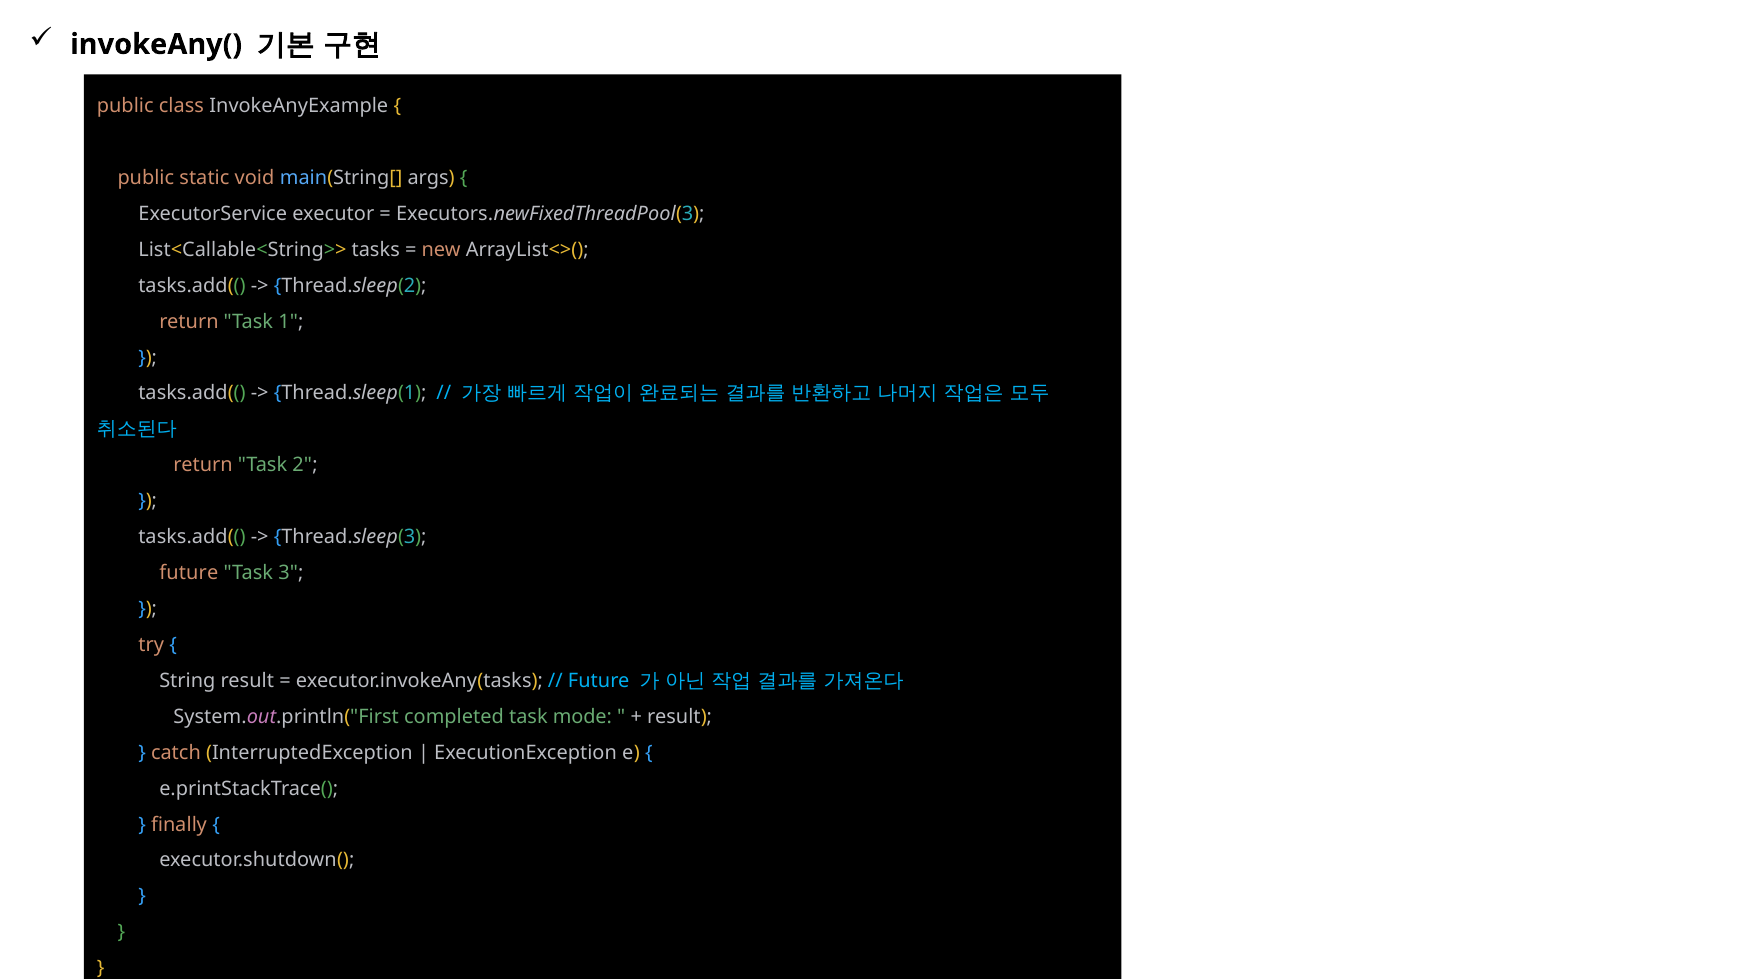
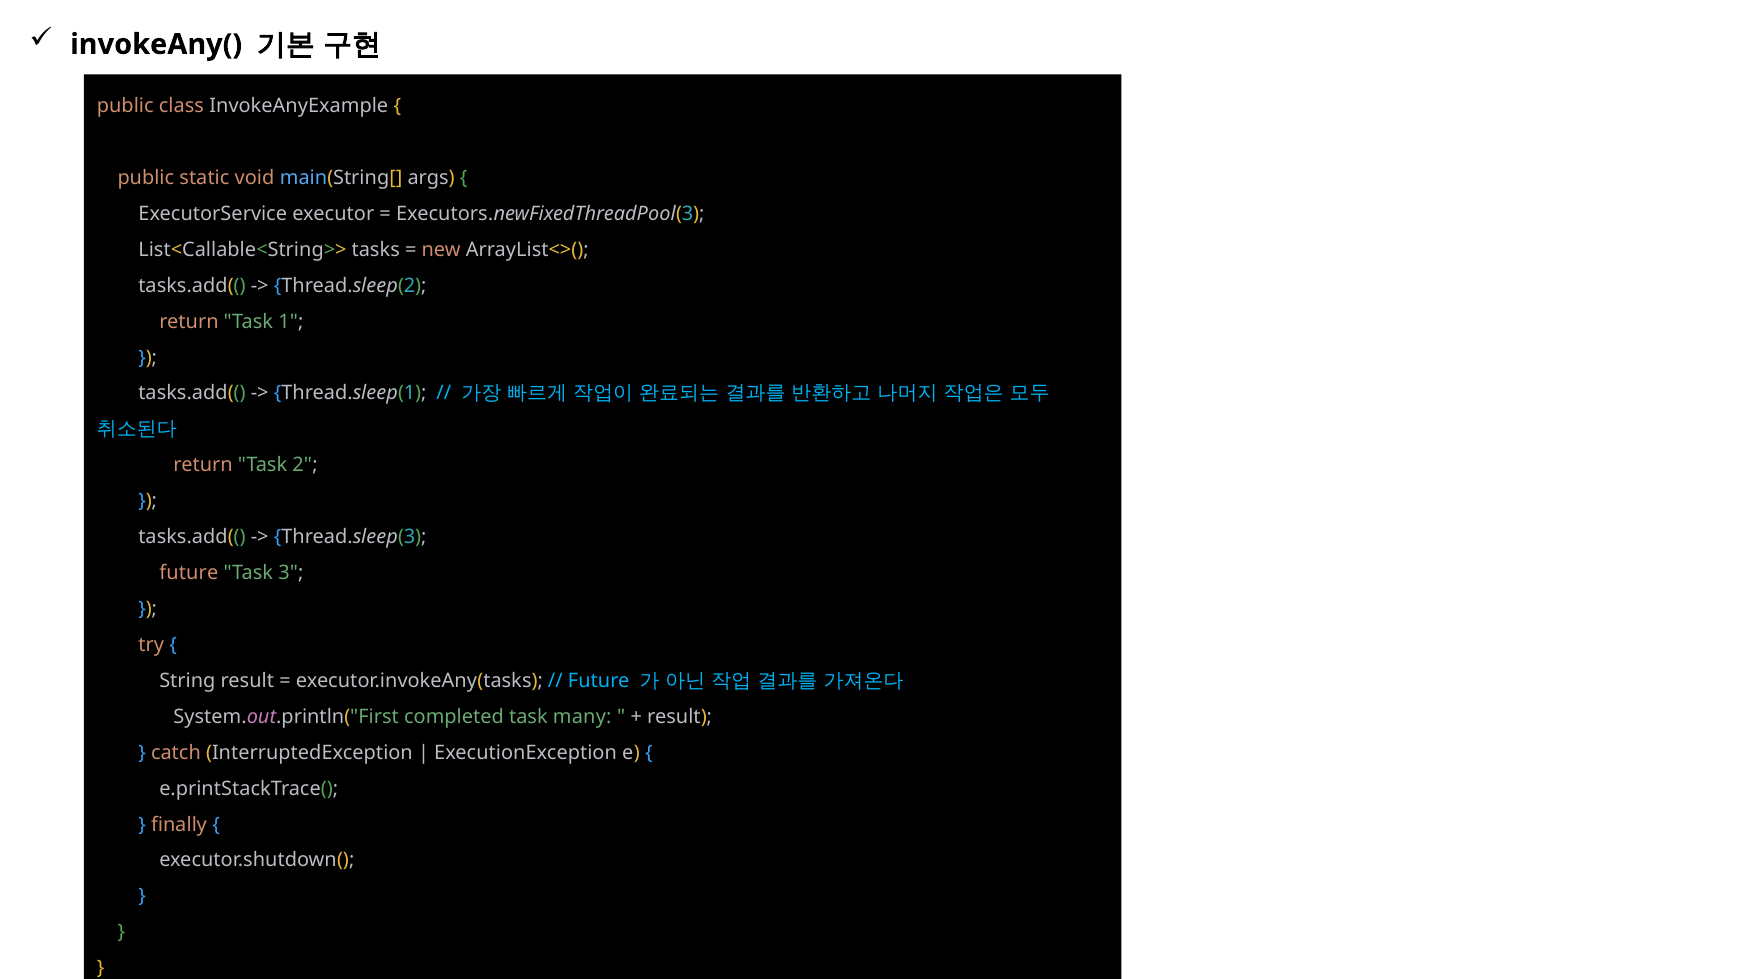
mode: mode -> many
